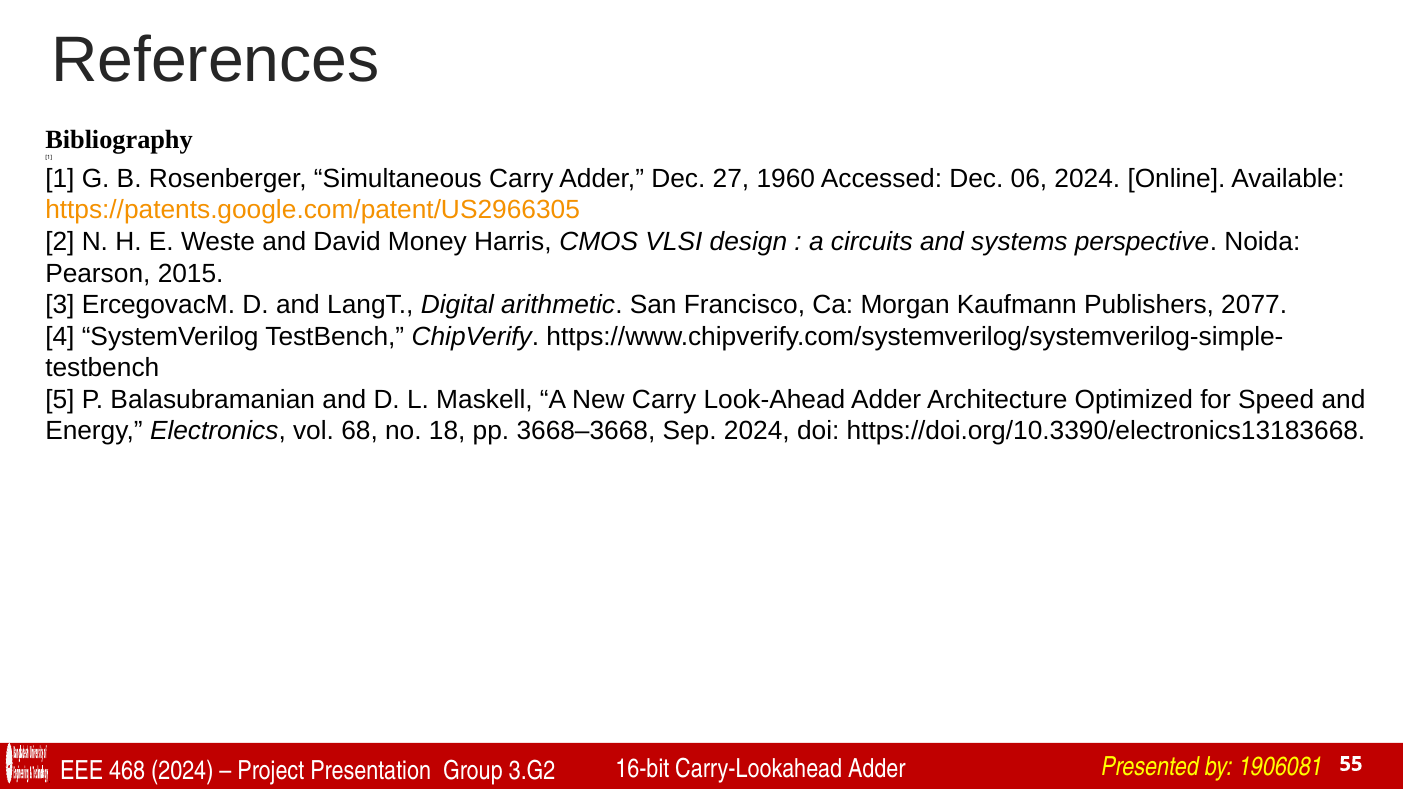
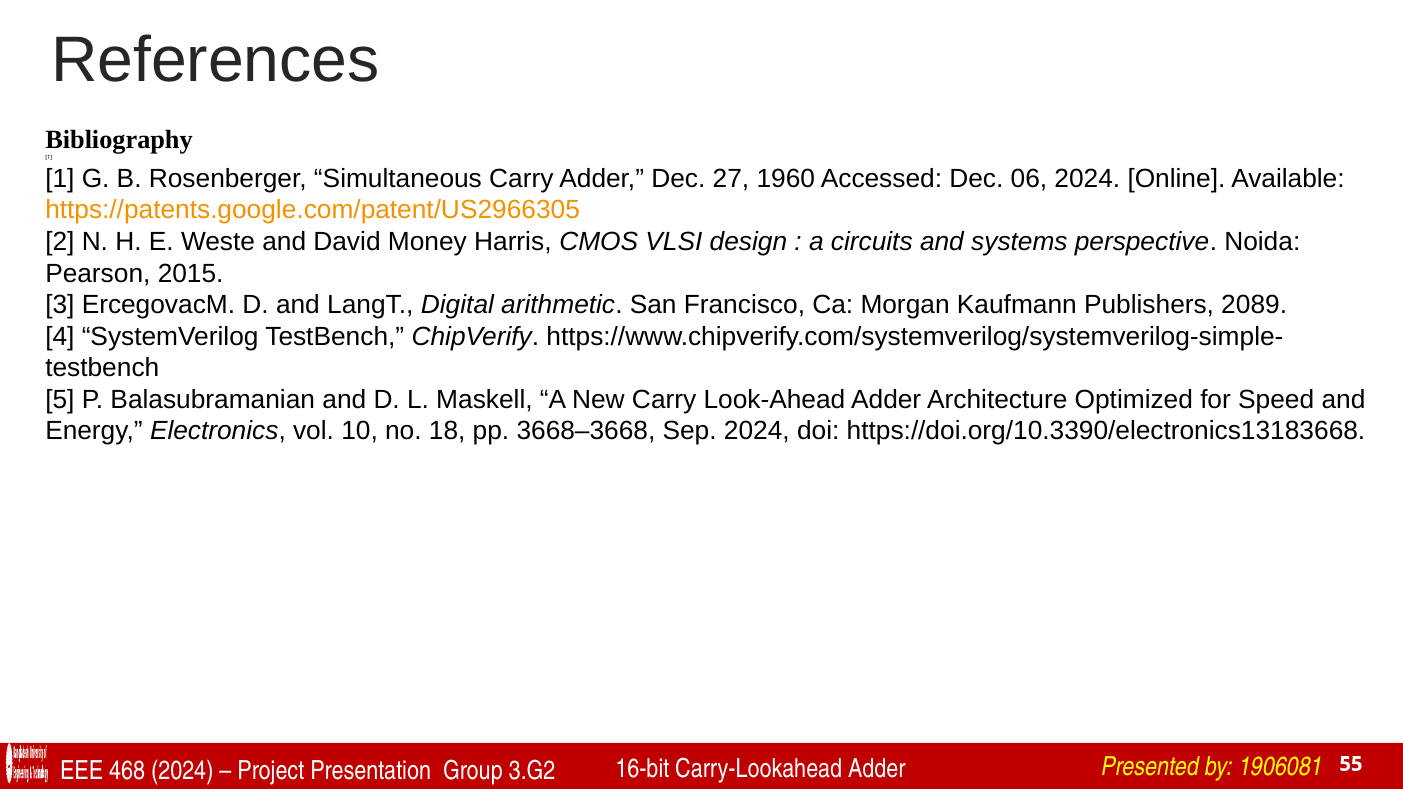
2077: 2077 -> 2089
68: 68 -> 10
